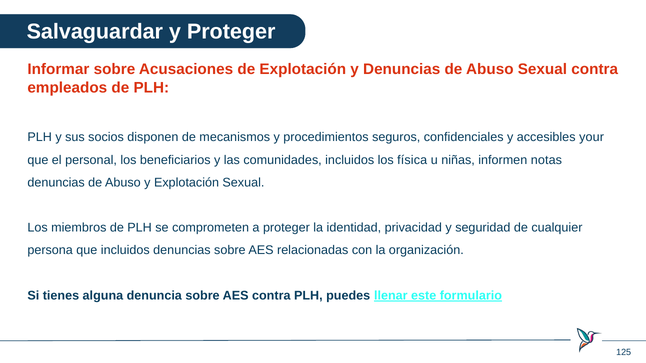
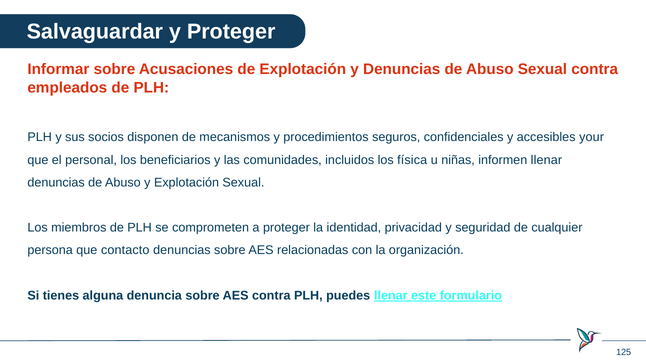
informen notas: notas -> llenar
que incluidos: incluidos -> contacto
